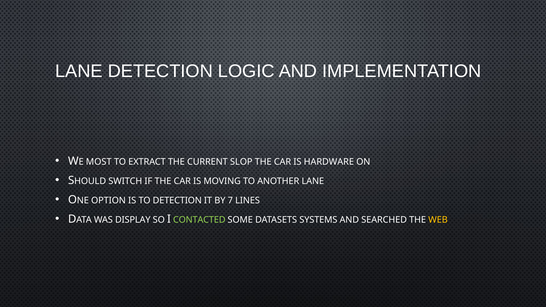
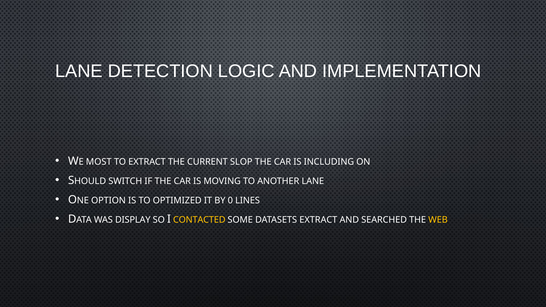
HARDWARE: HARDWARE -> INCLUDING
TO DETECTION: DETECTION -> OPTIMIZED
7: 7 -> 0
CONTACTED colour: light green -> yellow
DATASETS SYSTEMS: SYSTEMS -> EXTRACT
